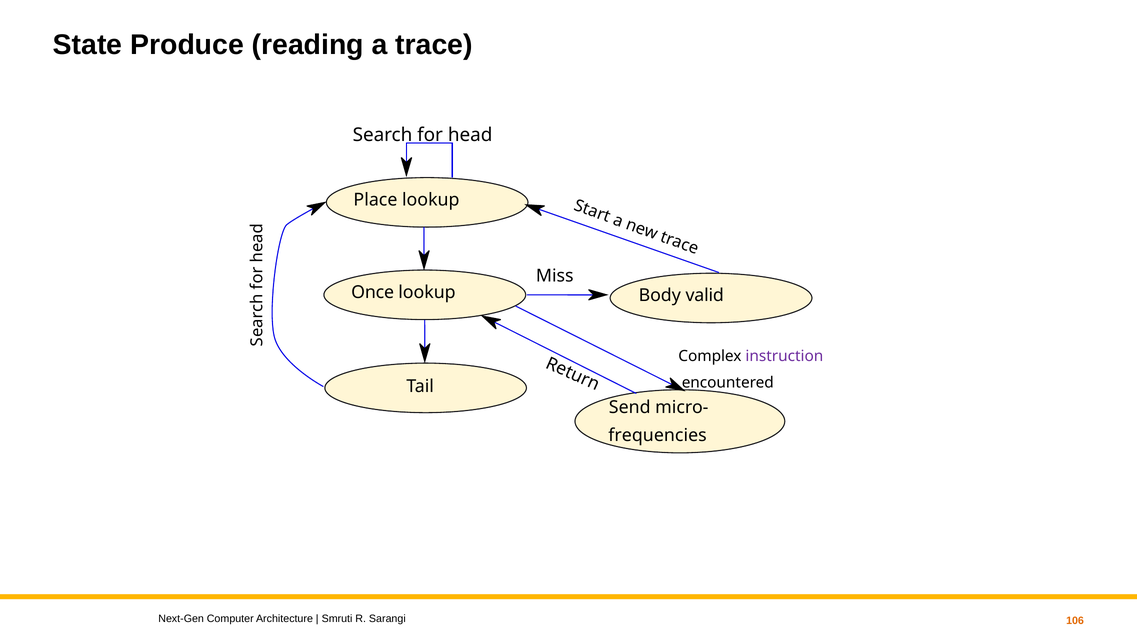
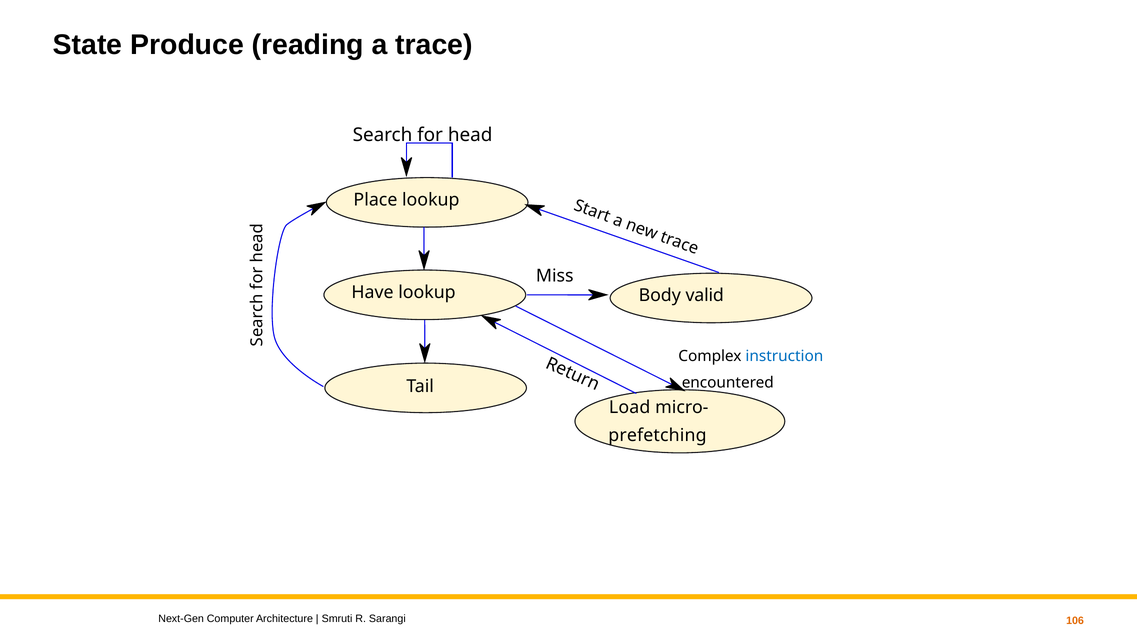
Once: Once -> Have
instruction colour: purple -> blue
Send: Send -> Load
frequencies: frequencies -> prefetching
